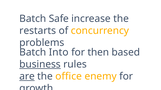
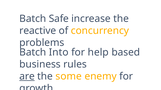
restarts: restarts -> reactive
then: then -> help
business underline: present -> none
office: office -> some
